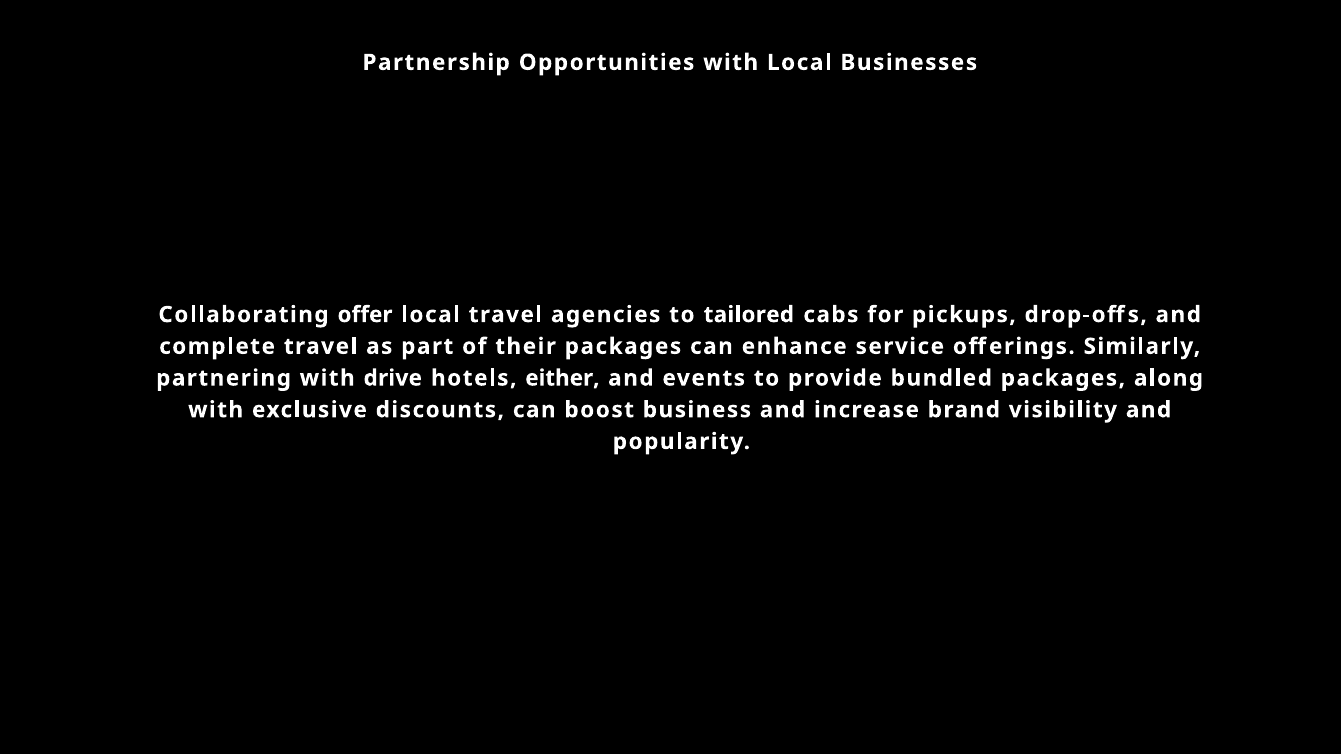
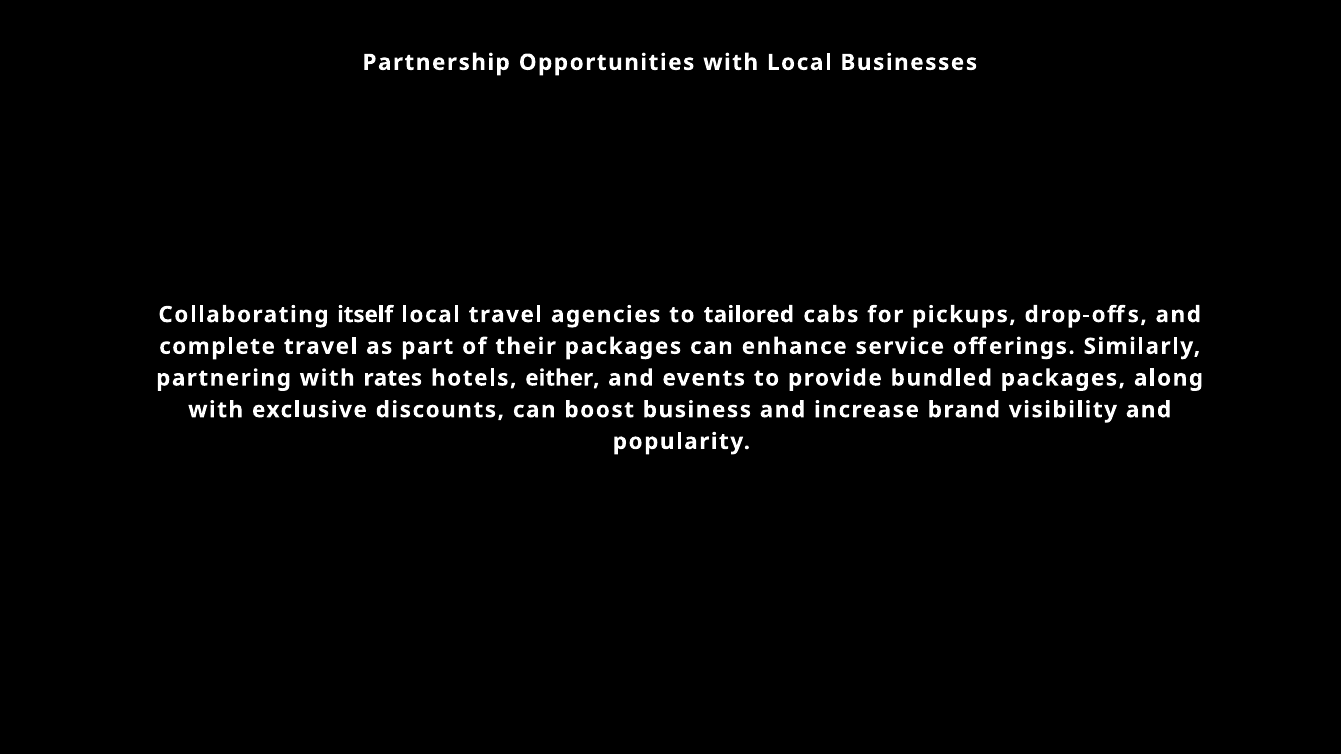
offer: offer -> itself
drive: drive -> rates
